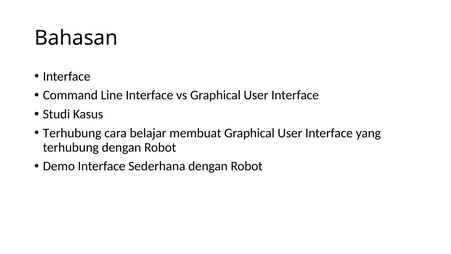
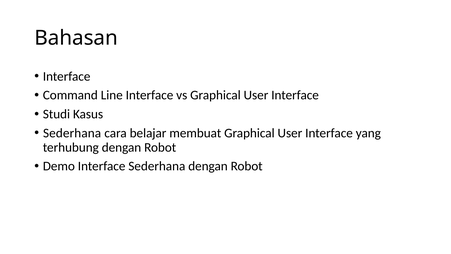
Terhubung at (72, 133): Terhubung -> Sederhana
